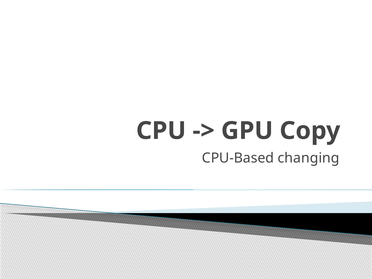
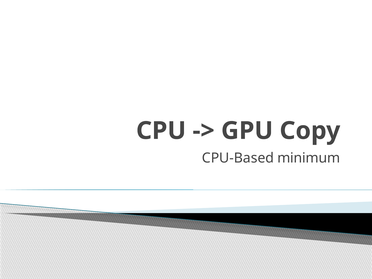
changing: changing -> minimum
